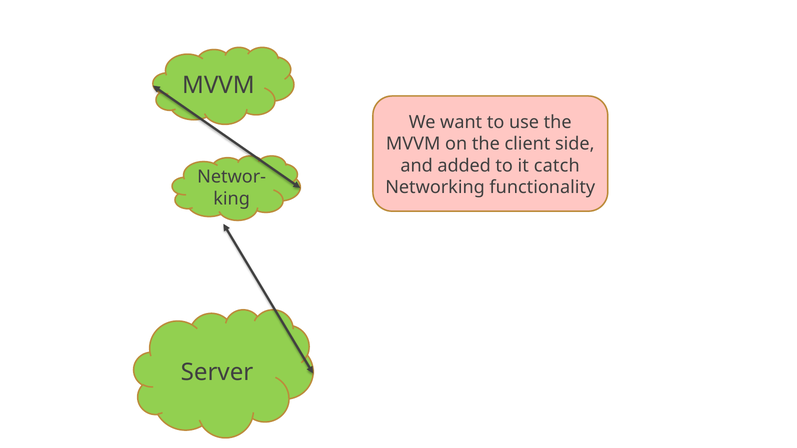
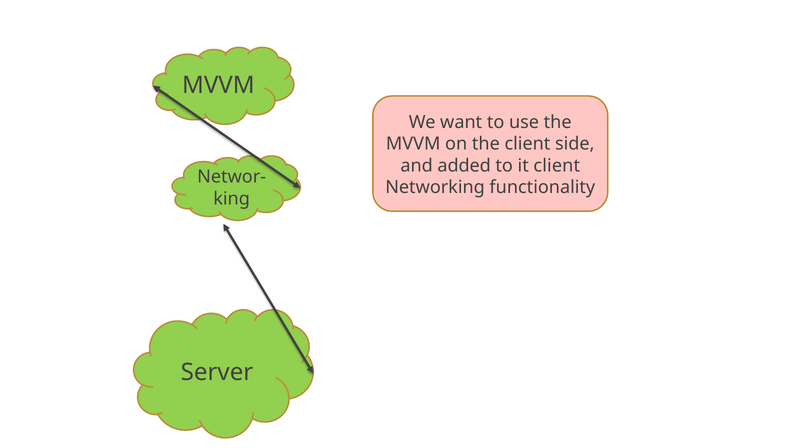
it catch: catch -> client
